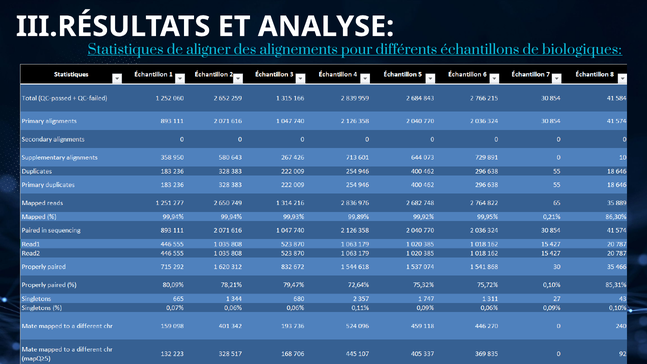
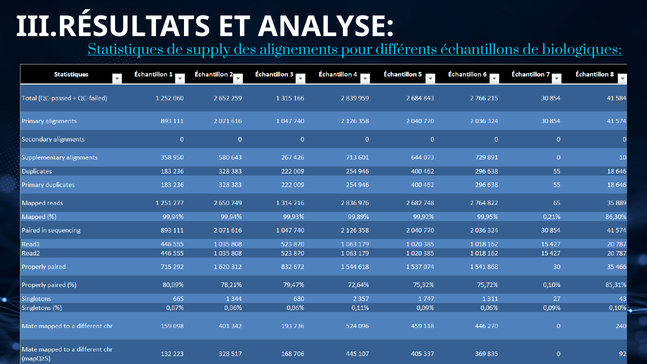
aligner: aligner -> supply
